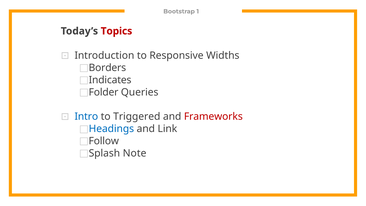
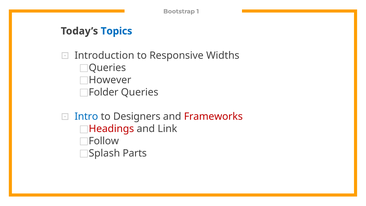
Topics colour: red -> blue
Borders at (107, 68): Borders -> Queries
Indicates: Indicates -> However
Triggered: Triggered -> Designers
Headings colour: blue -> red
Note: Note -> Parts
